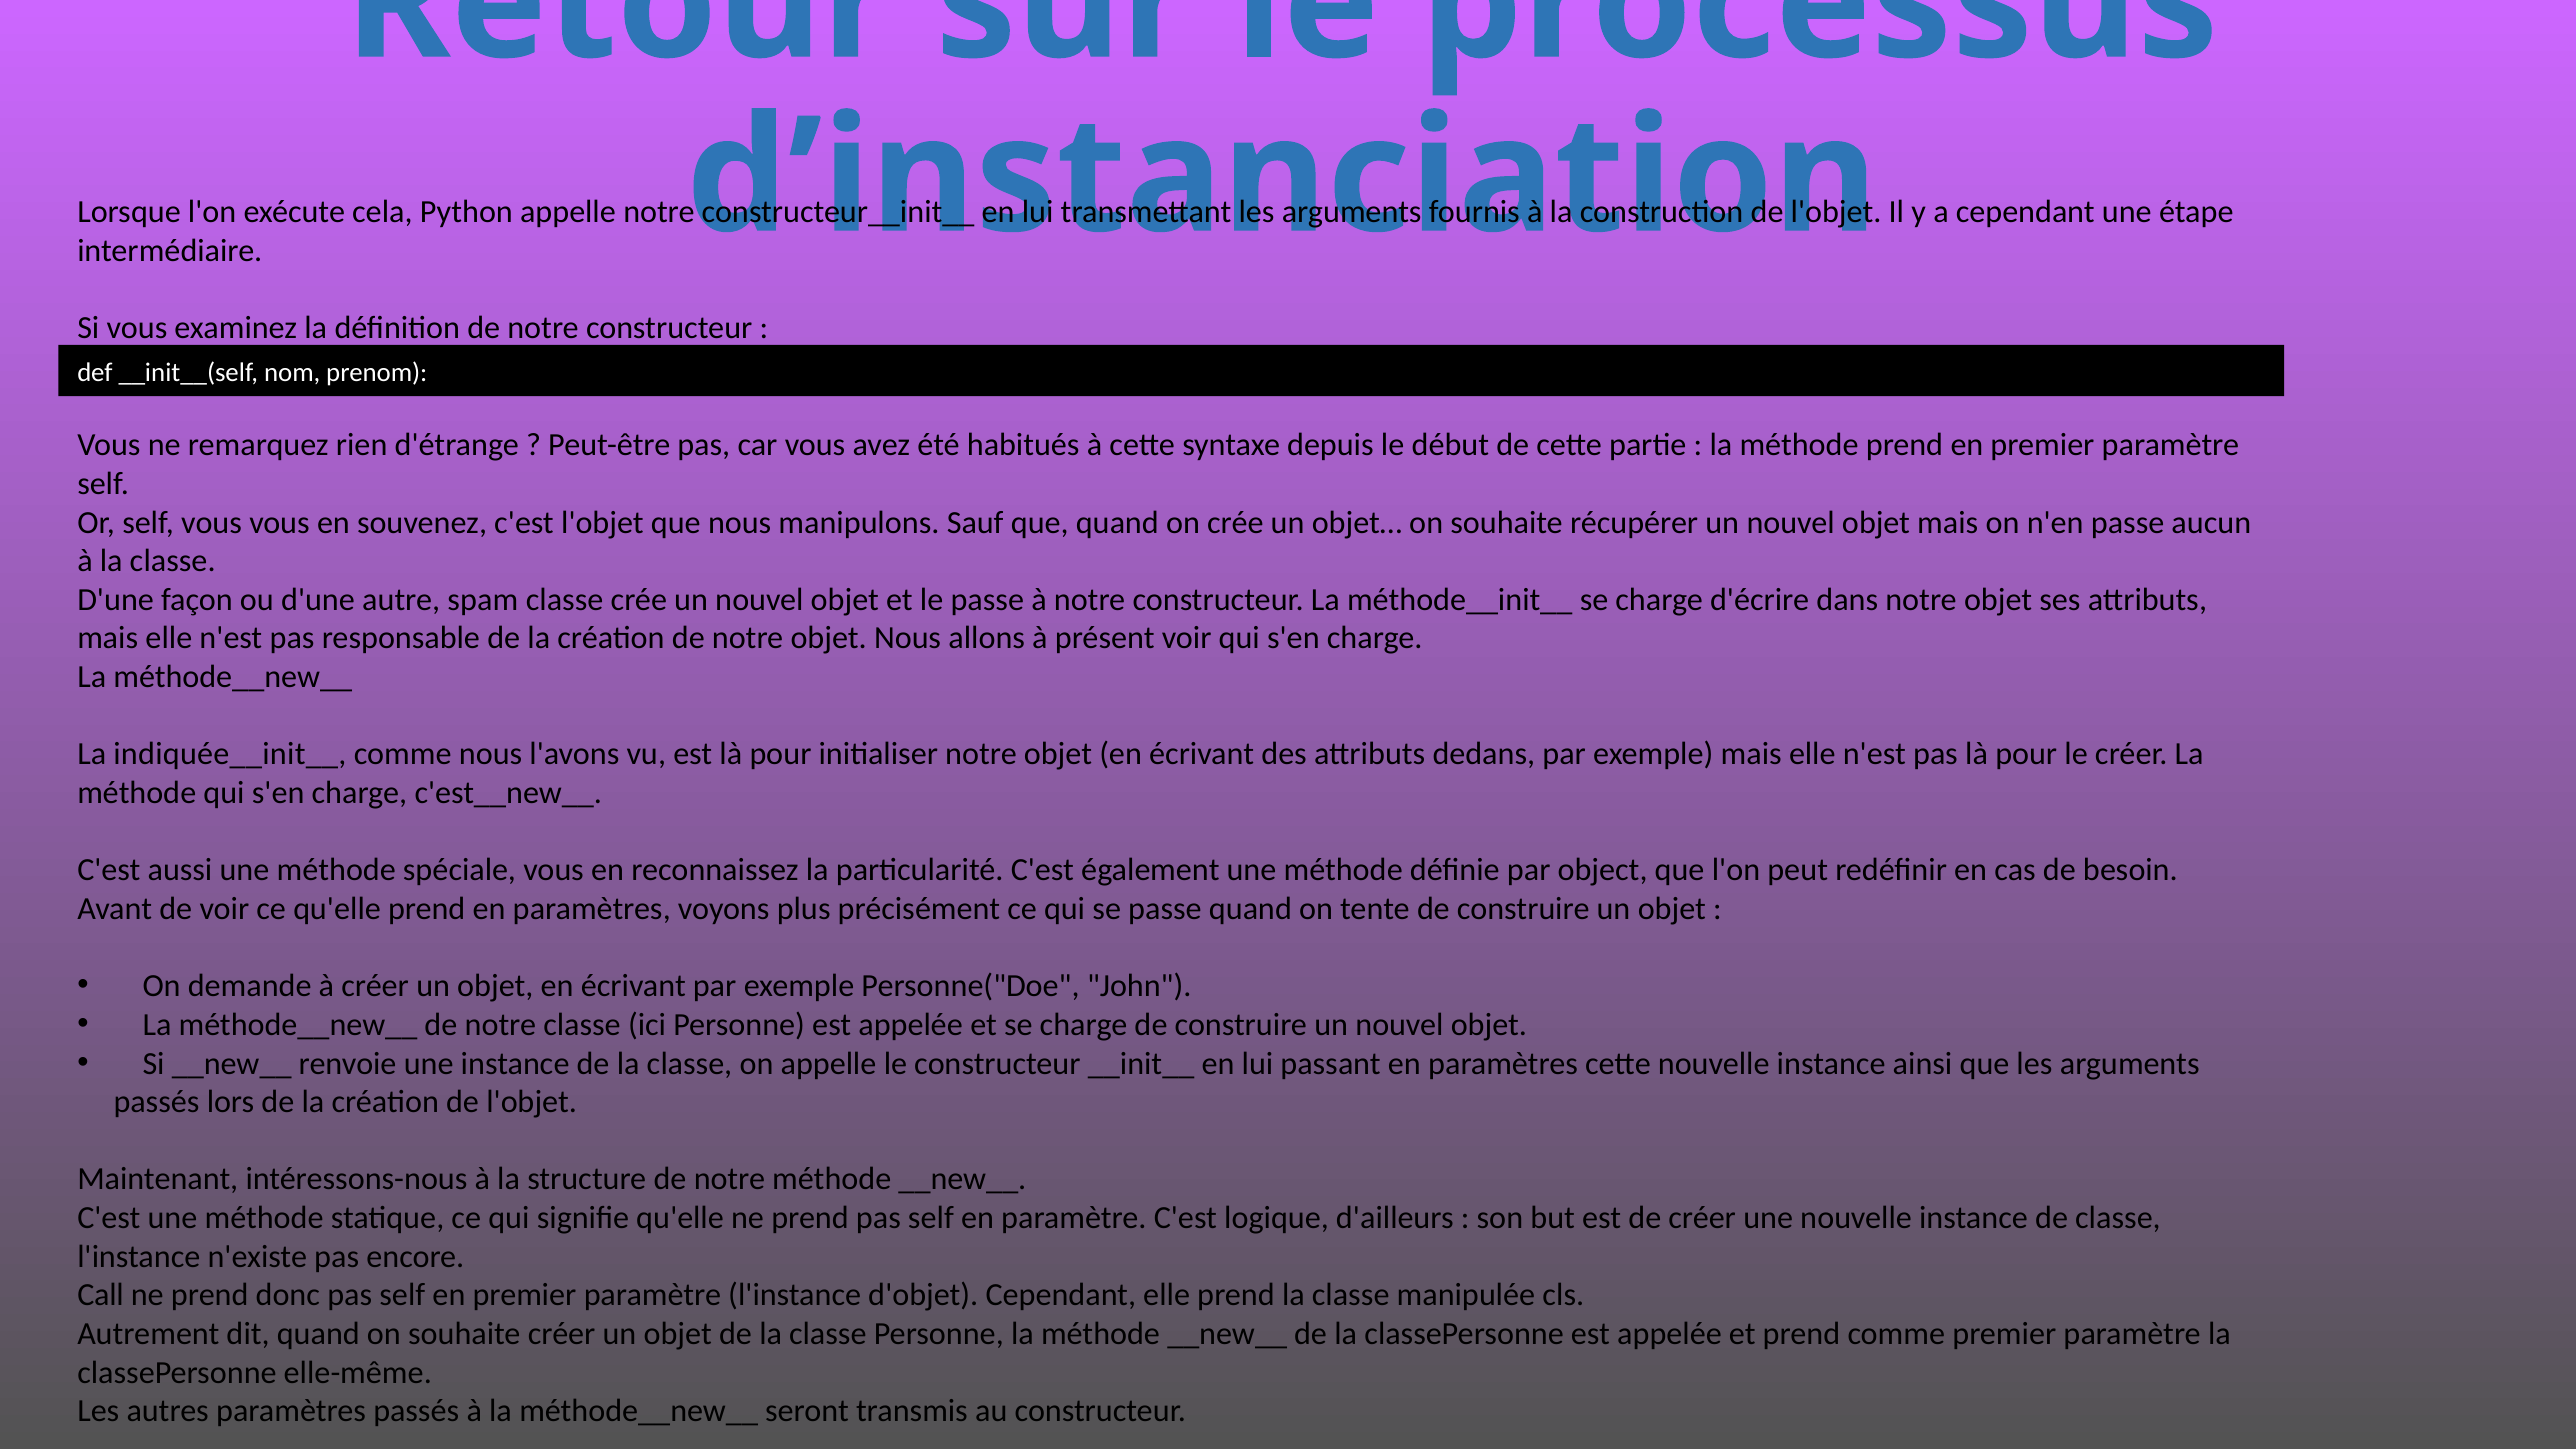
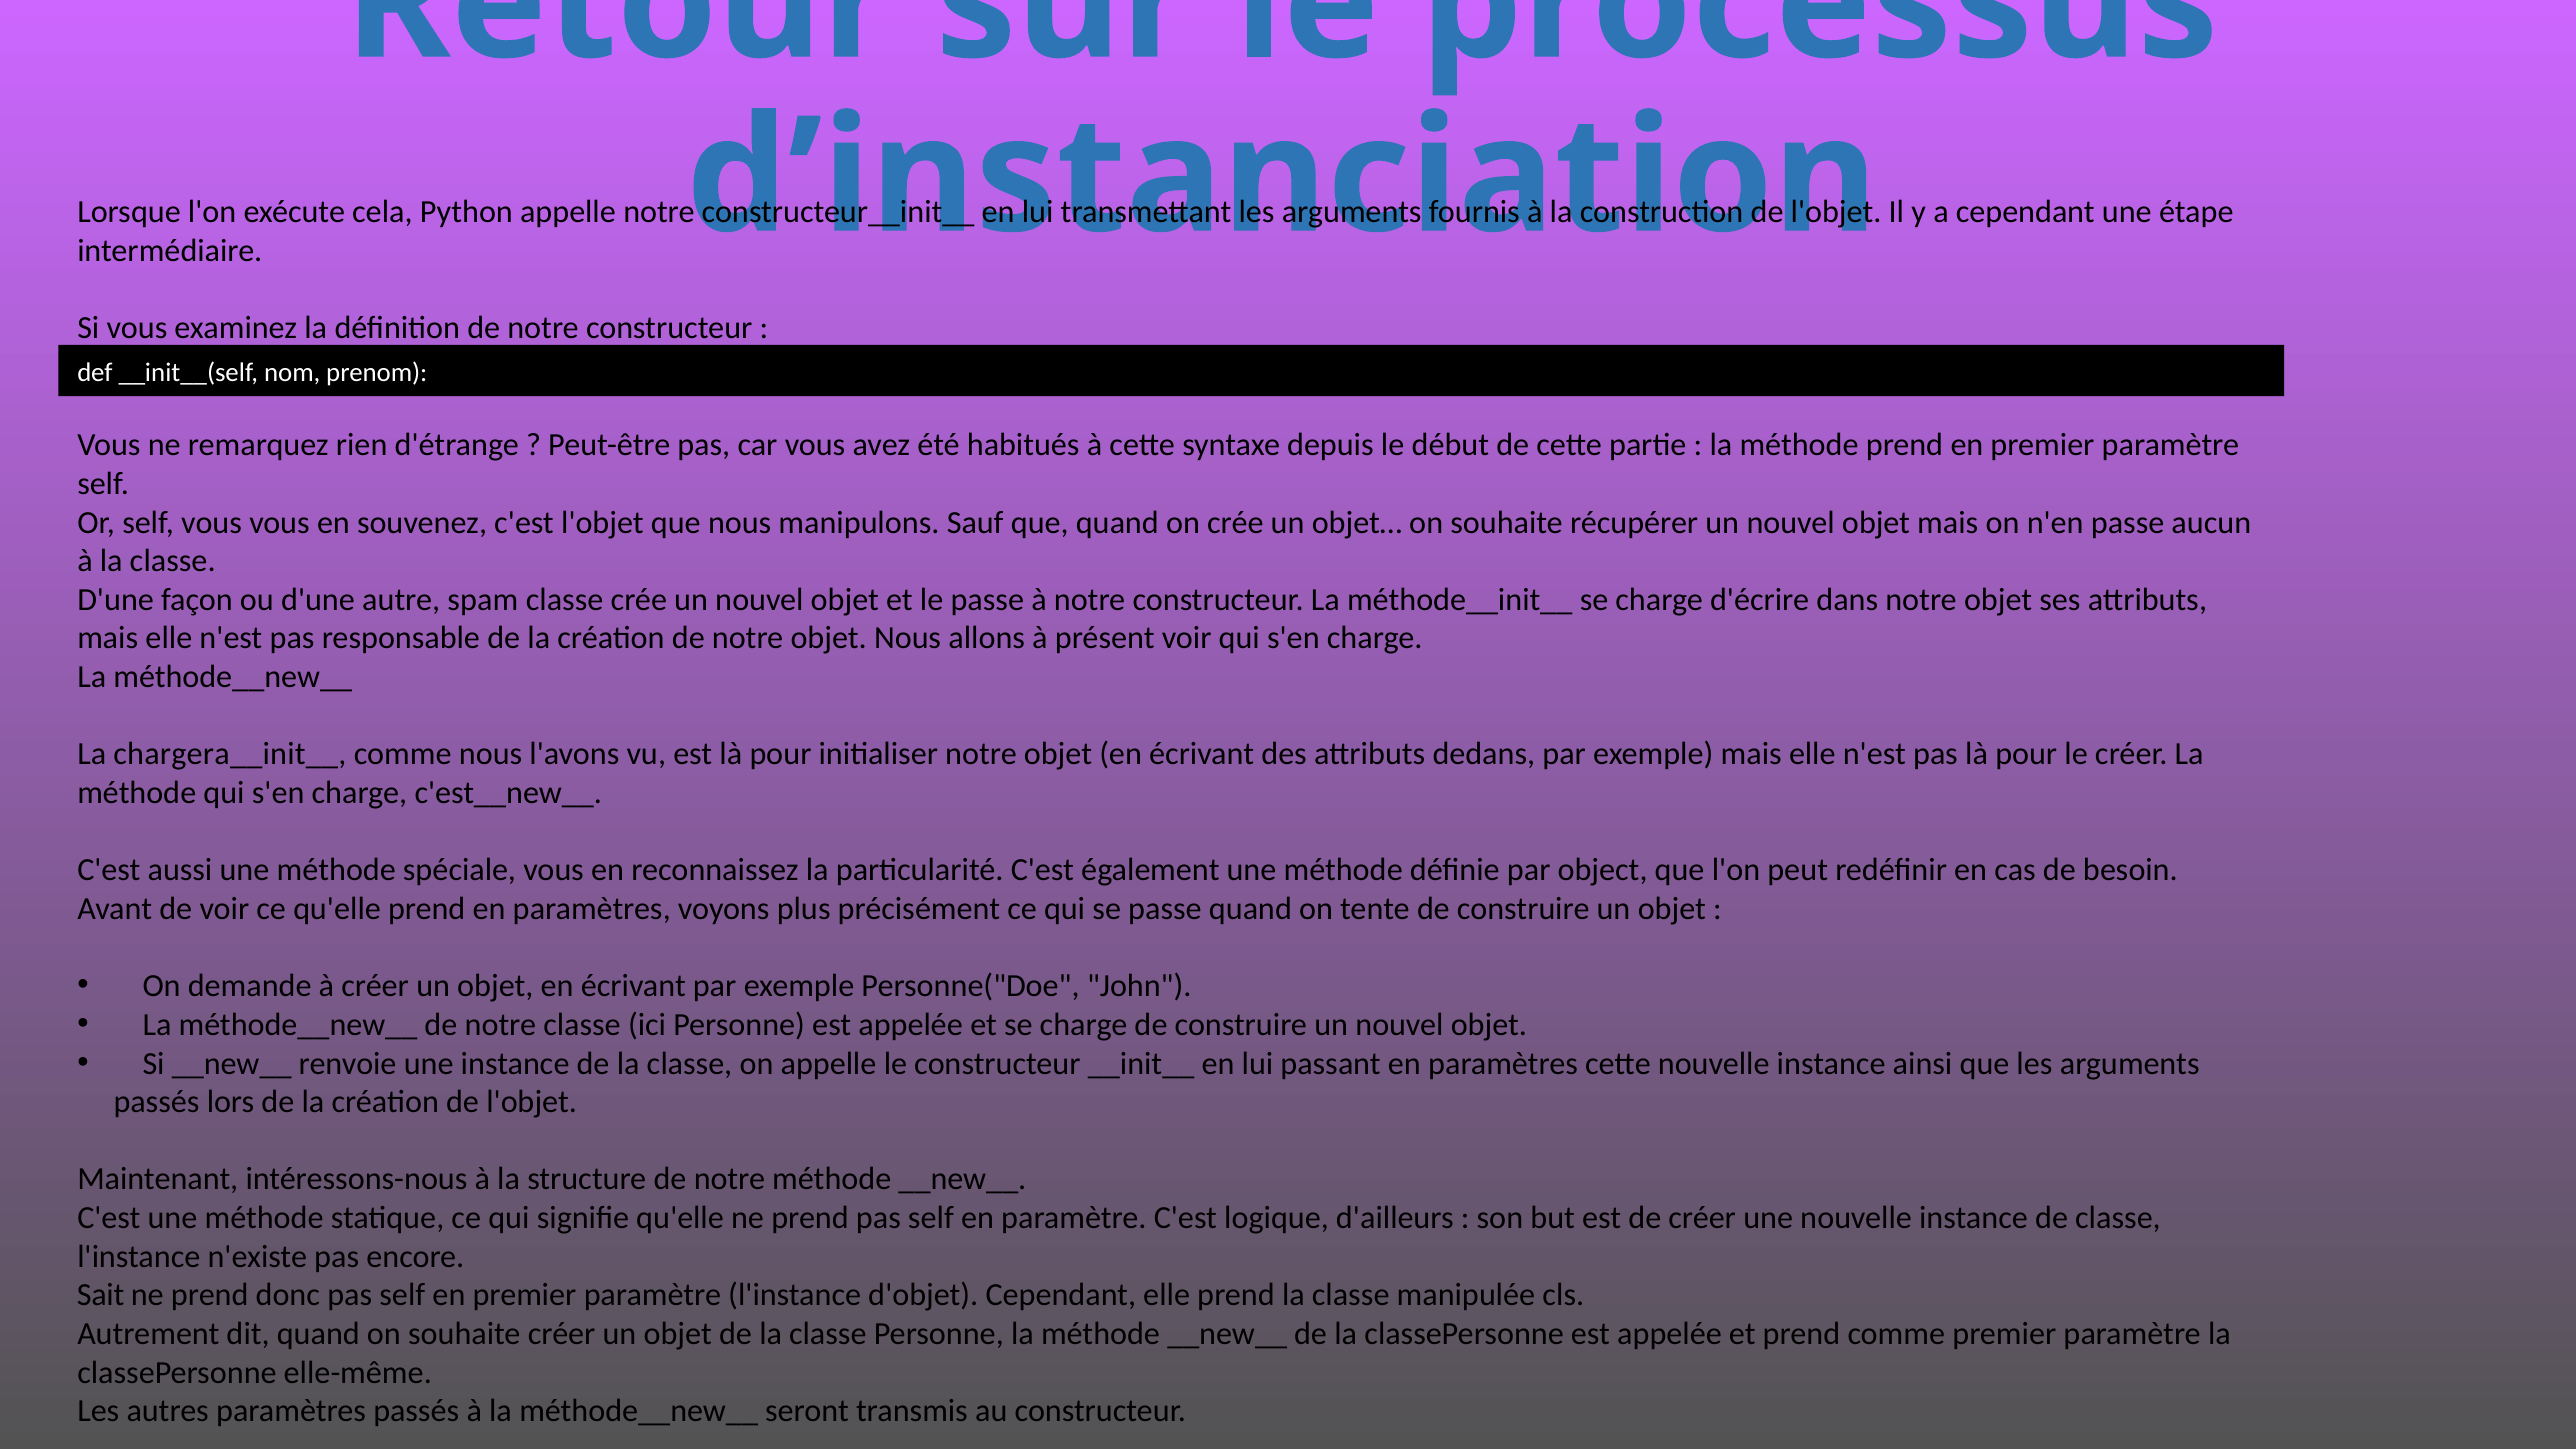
indiquée__init__: indiquée__init__ -> chargera__init__
Call: Call -> Sait
